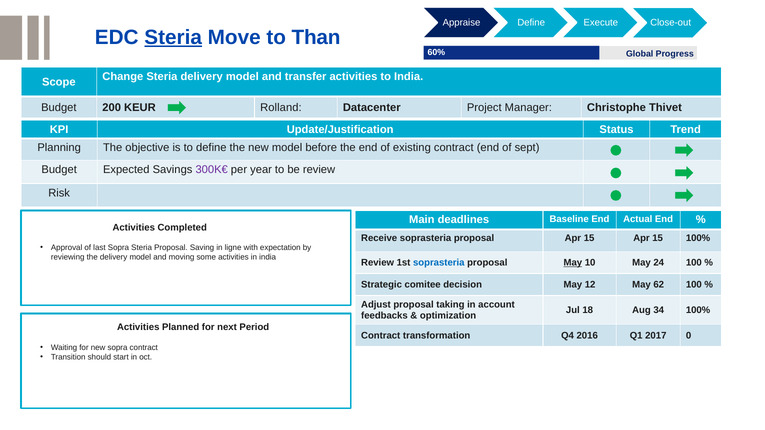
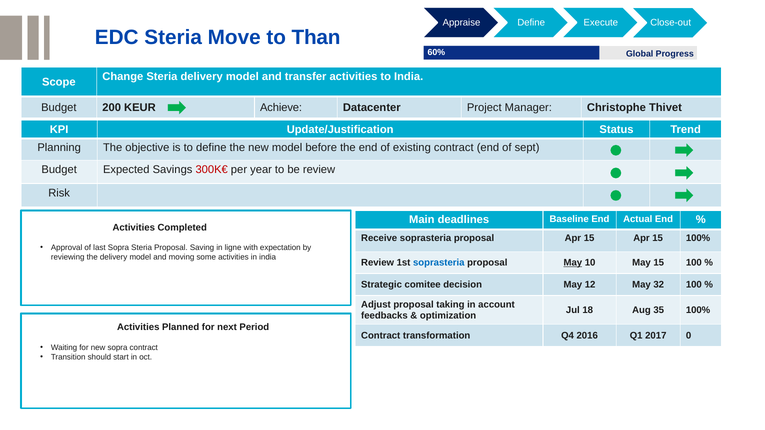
Steria at (173, 37) underline: present -> none
Rolland: Rolland -> Achieve
300K€ colour: purple -> red
May 24: 24 -> 15
62: 62 -> 32
34: 34 -> 35
